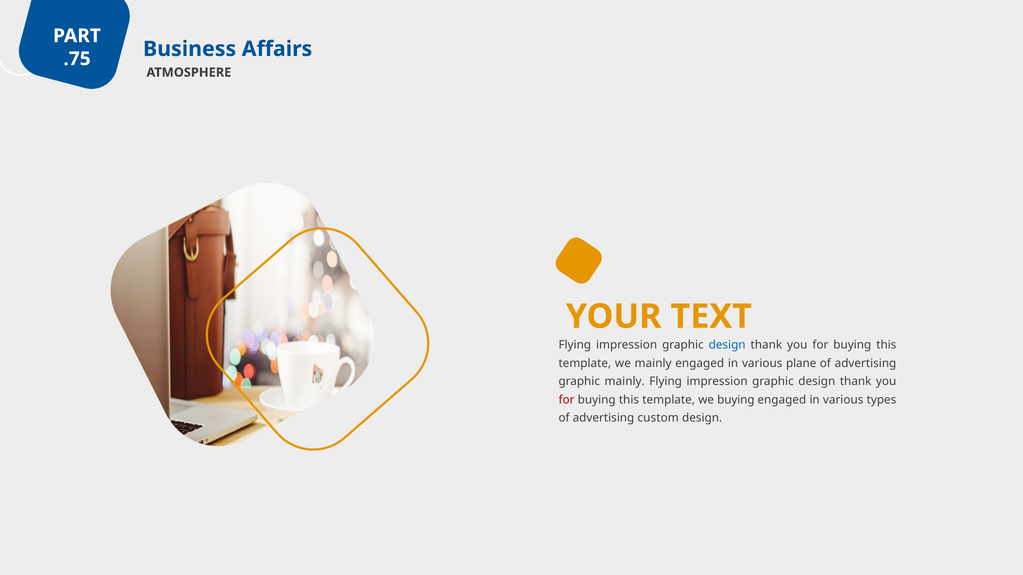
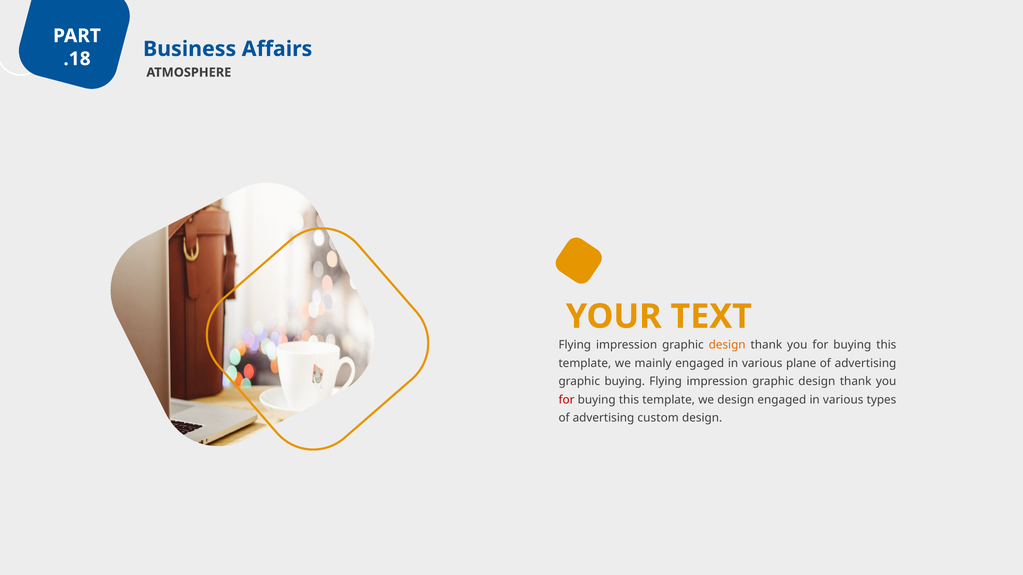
.75: .75 -> .18
design at (727, 345) colour: blue -> orange
graphic mainly: mainly -> buying
we buying: buying -> design
